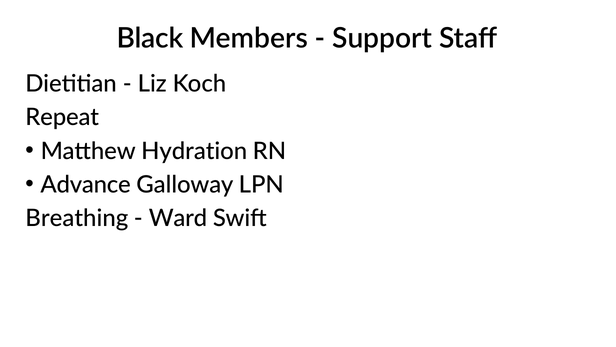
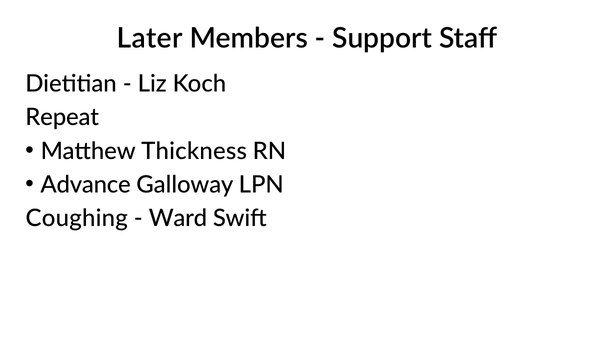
Black: Black -> Later
Hydration: Hydration -> Thickness
Breathing: Breathing -> Coughing
